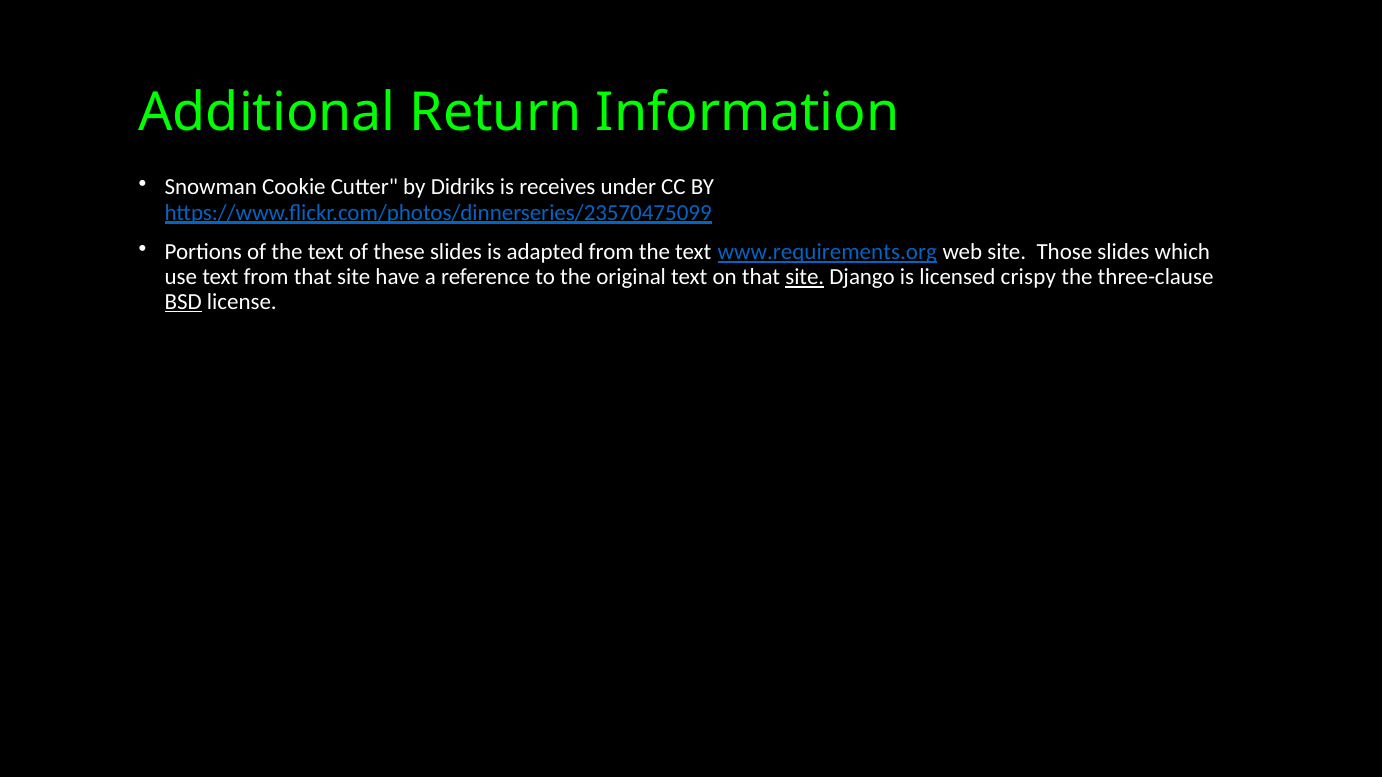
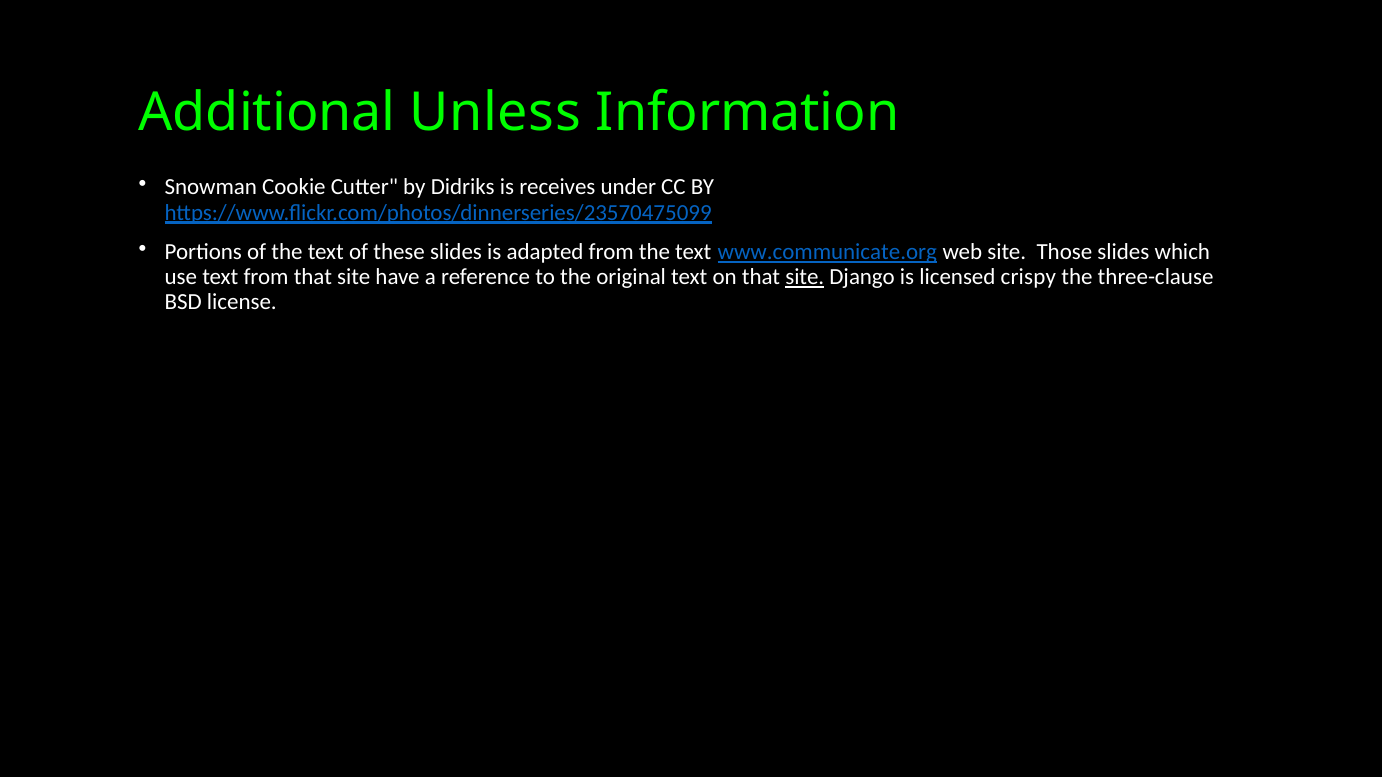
Return: Return -> Unless
www.requirements.org: www.requirements.org -> www.communicate.org
BSD underline: present -> none
